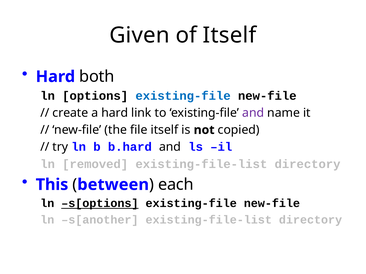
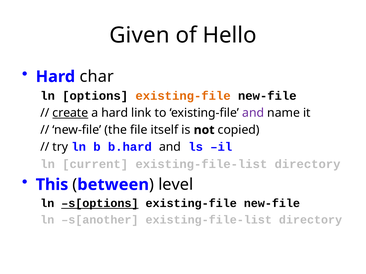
of Itself: Itself -> Hello
both: both -> char
existing-file at (183, 96) colour: blue -> orange
create underline: none -> present
removed: removed -> current
each: each -> level
